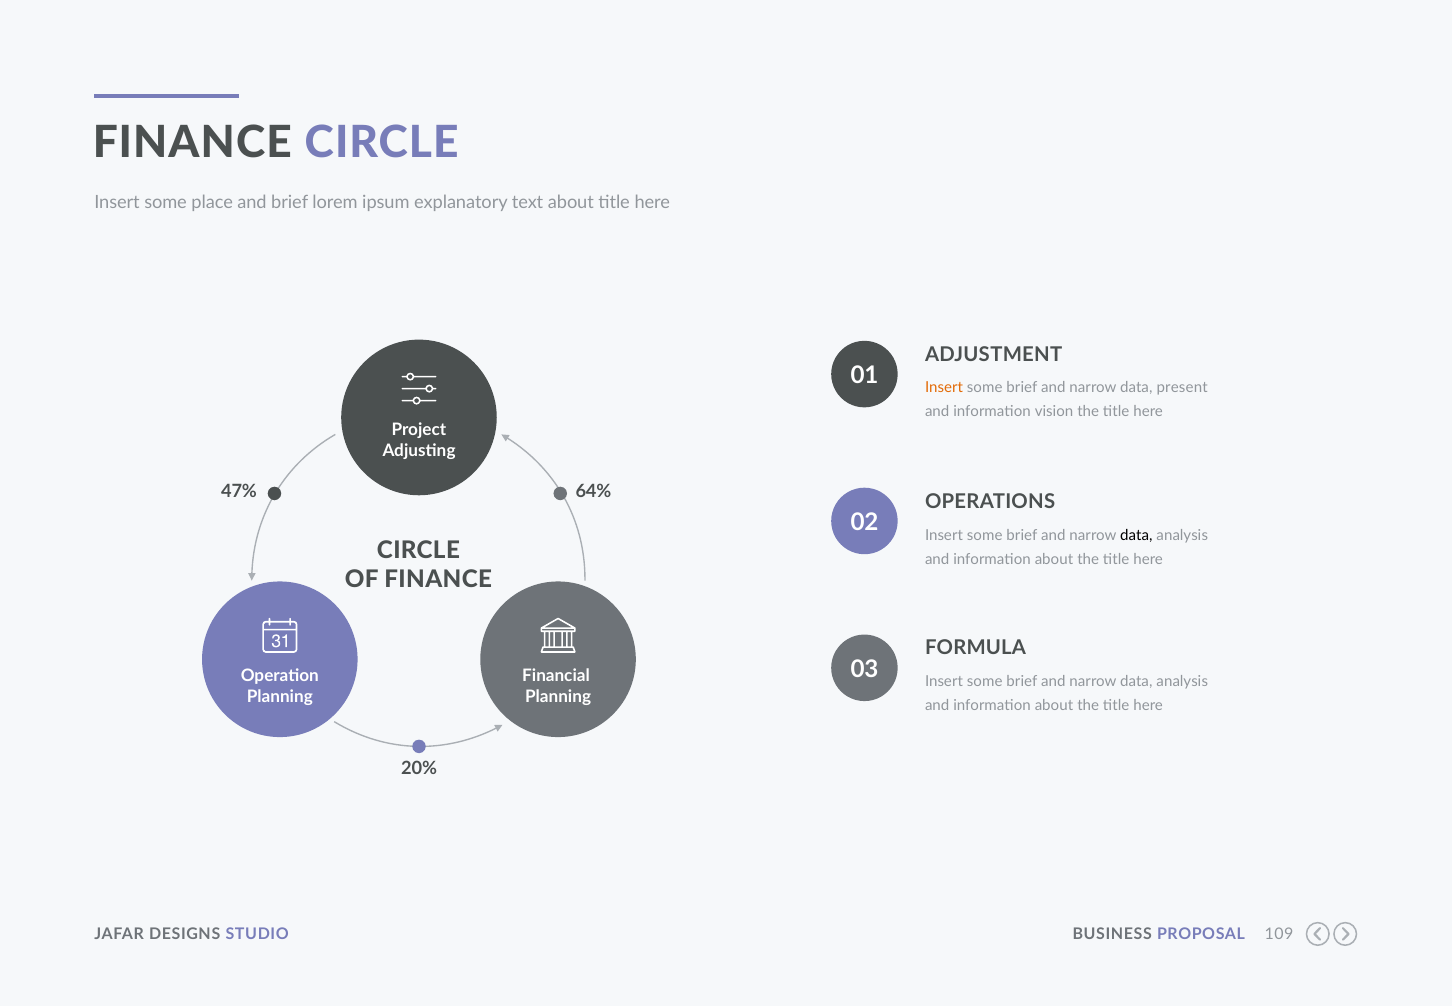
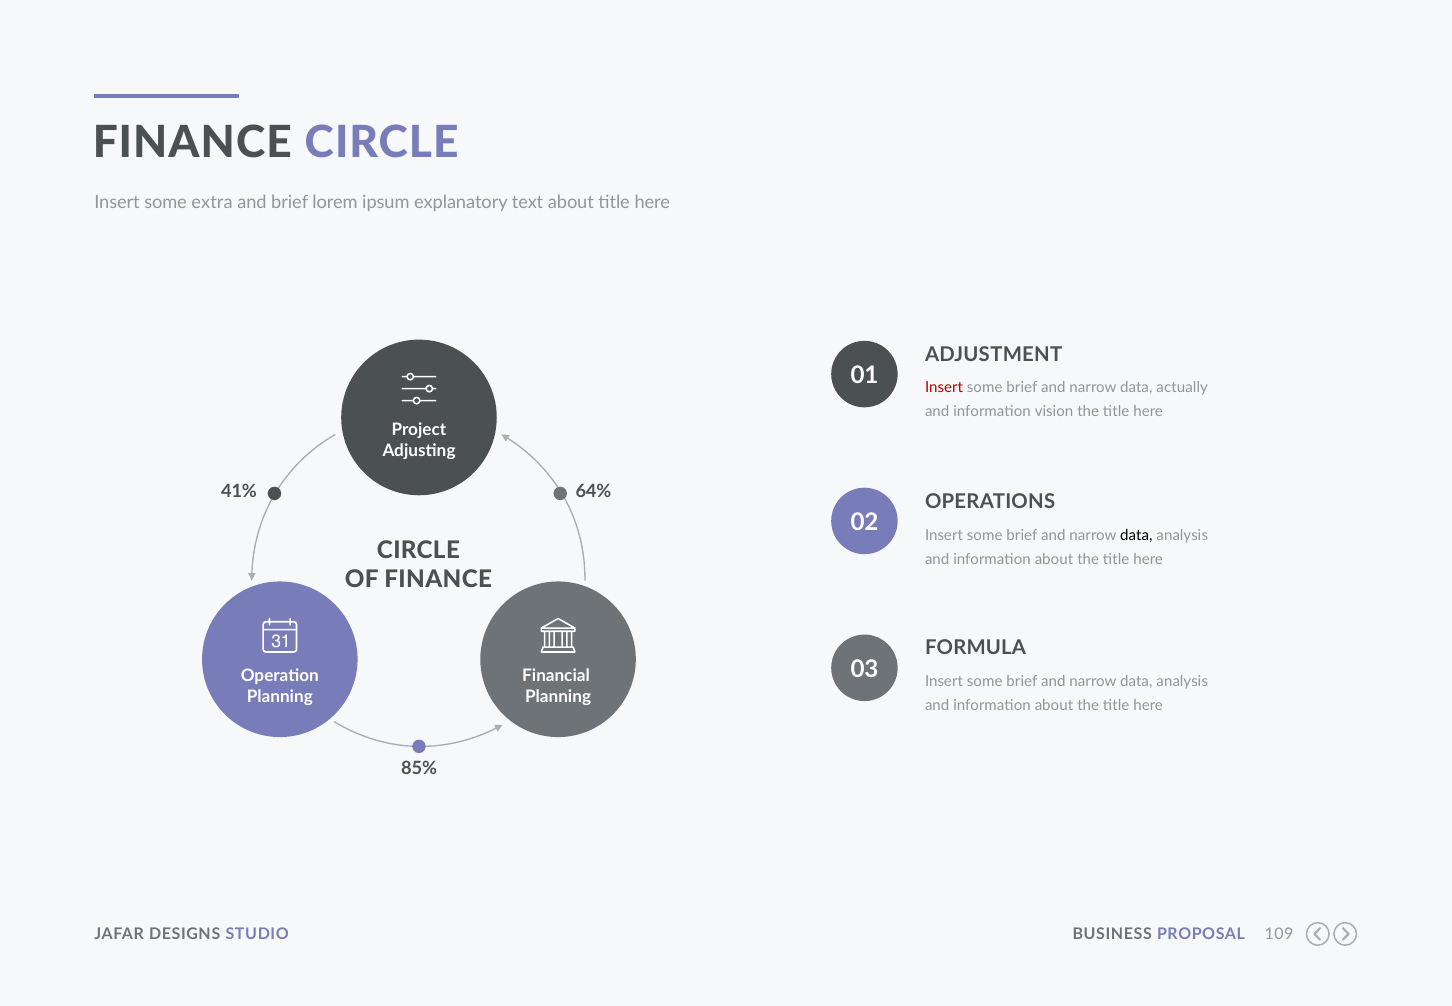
place: place -> extra
Insert at (944, 388) colour: orange -> red
present: present -> actually
47%: 47% -> 41%
20%: 20% -> 85%
